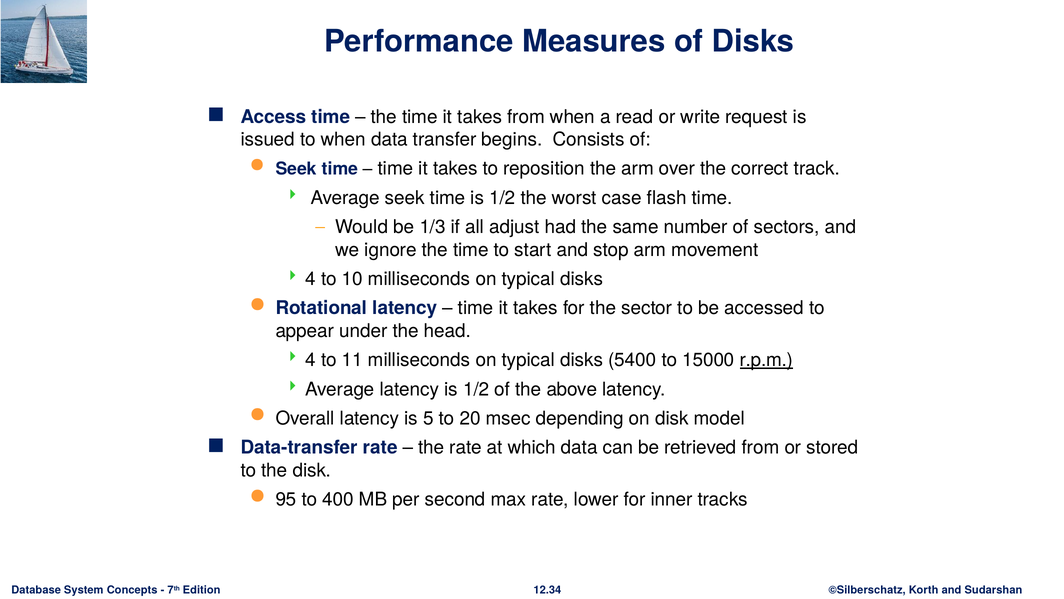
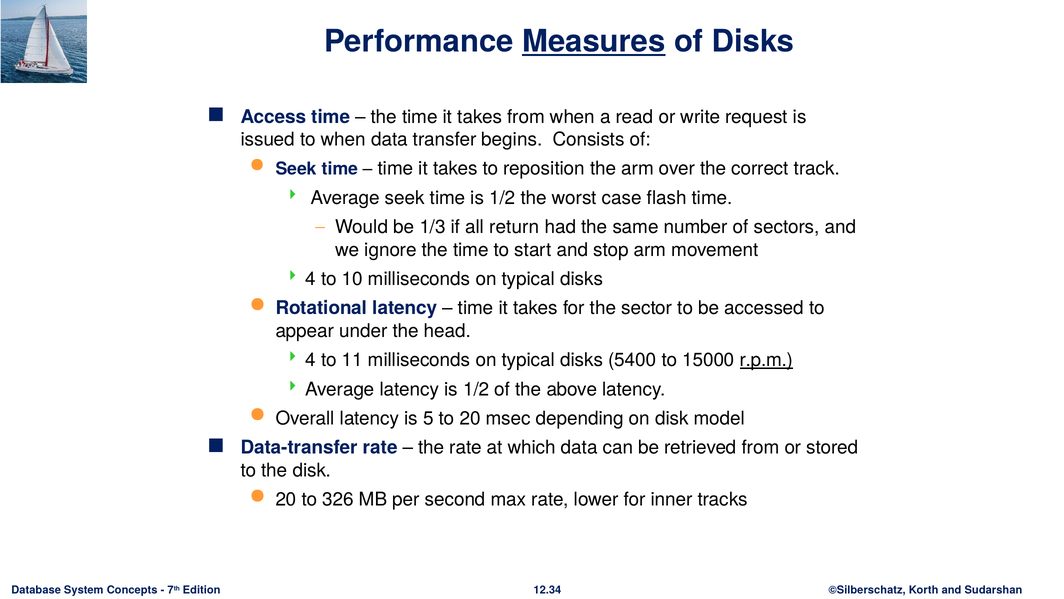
Measures underline: none -> present
adjust: adjust -> return
95 at (286, 499): 95 -> 20
400: 400 -> 326
